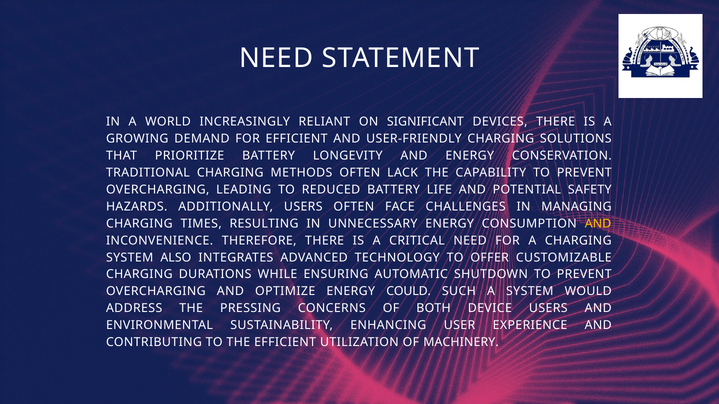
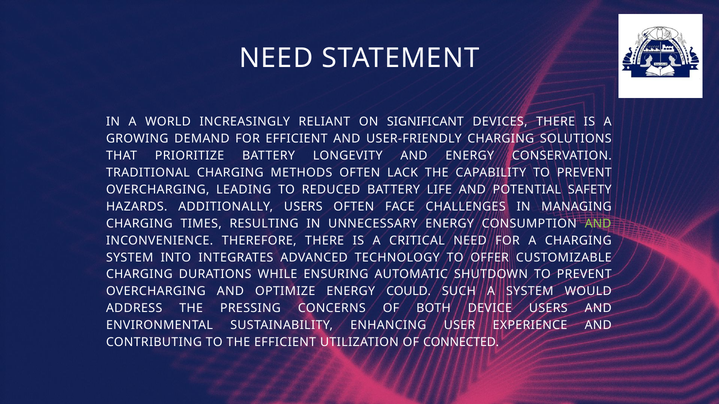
AND at (598, 224) colour: yellow -> light green
ALSO: ALSO -> INTO
MACHINERY: MACHINERY -> CONNECTED
